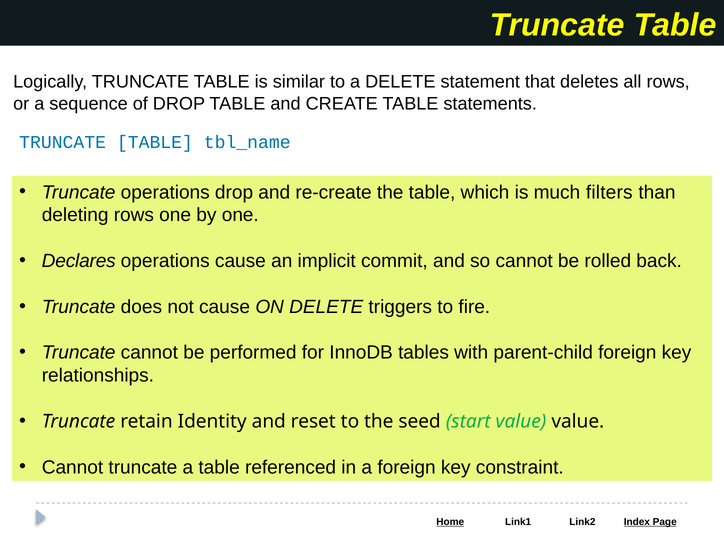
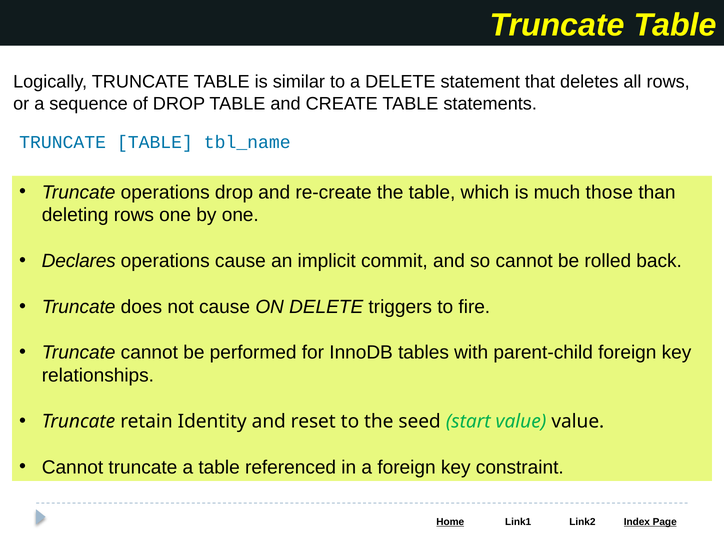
filters: filters -> those
